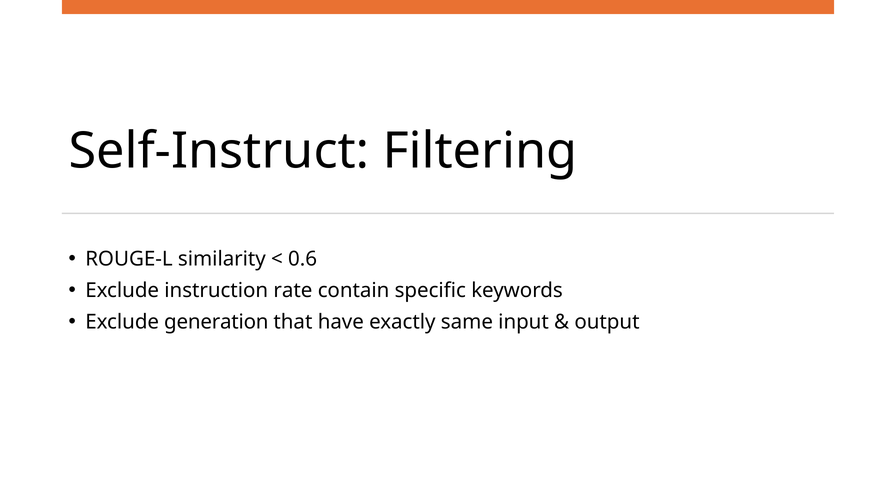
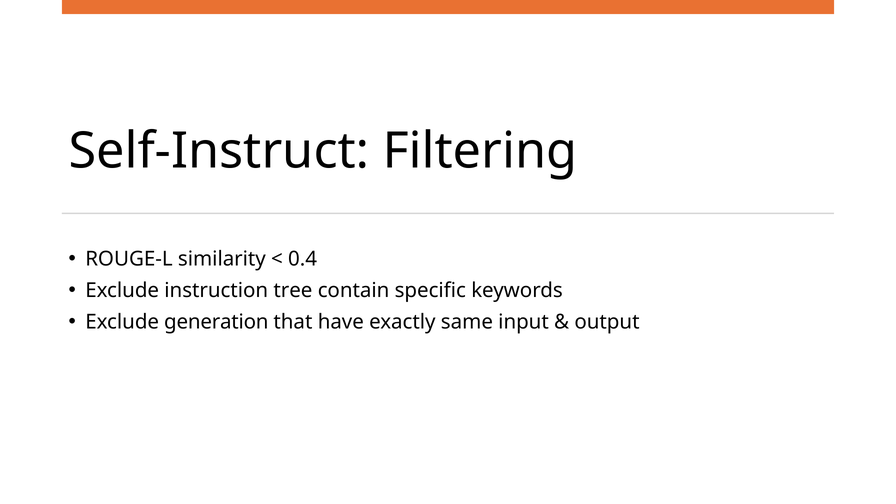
0.6: 0.6 -> 0.4
rate: rate -> tree
